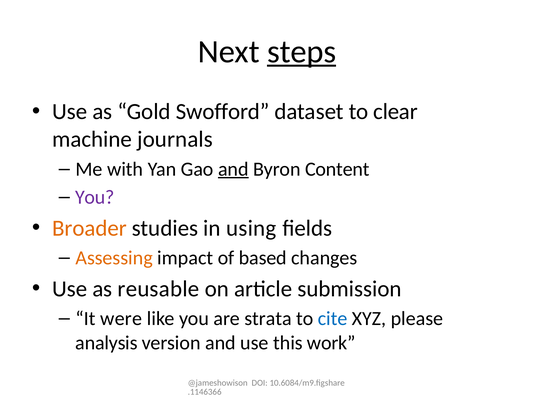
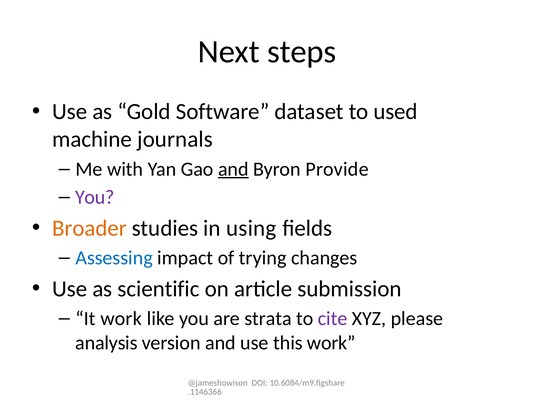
steps underline: present -> none
Swofford: Swofford -> Software
clear: clear -> used
Content: Content -> Provide
Assessing colour: orange -> blue
based: based -> trying
reusable: reusable -> scientific
It were: were -> work
cite colour: blue -> purple
